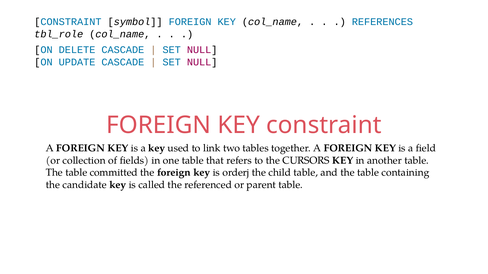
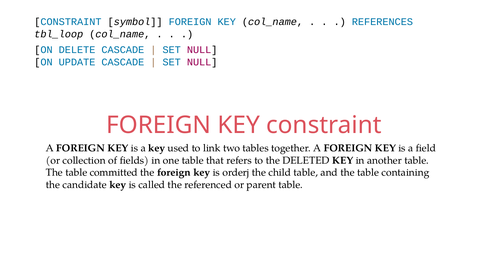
tbl_role: tbl_role -> tbl_loop
CURSORS: CURSORS -> DELETED
